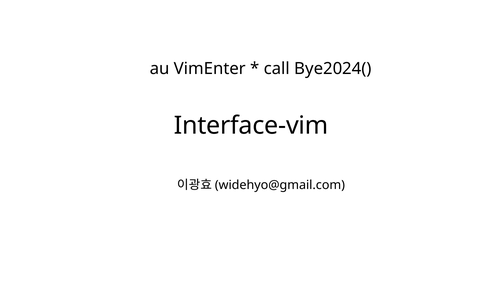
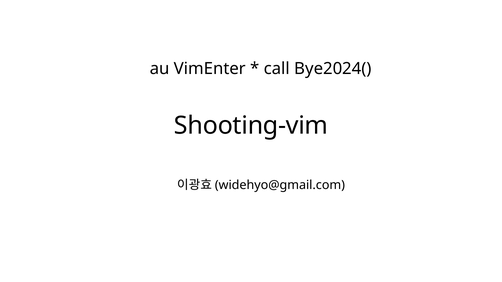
Interface-vim: Interface-vim -> Shooting-vim
